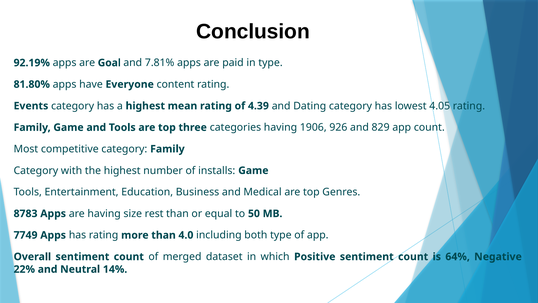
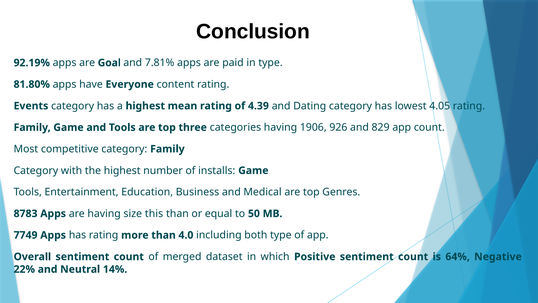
rest: rest -> this
